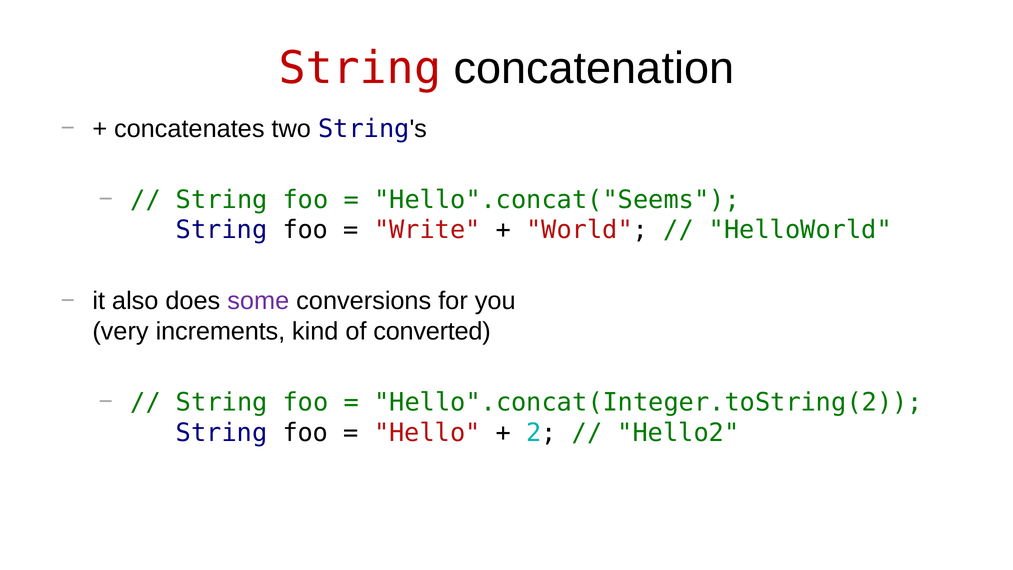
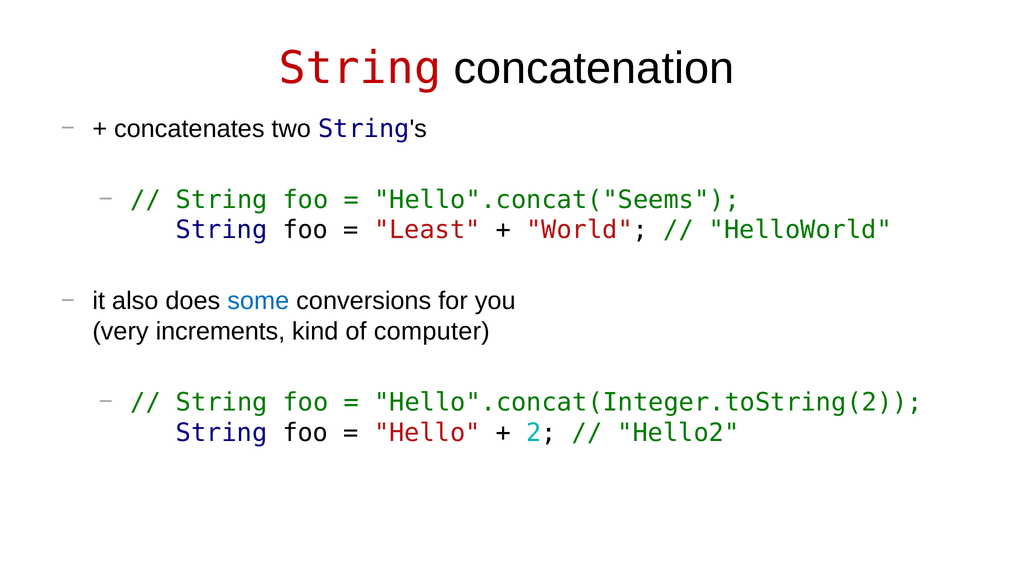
Write: Write -> Least
some colour: purple -> blue
converted: converted -> computer
